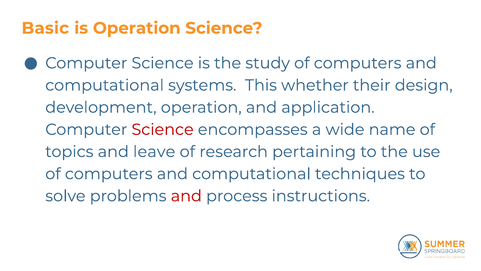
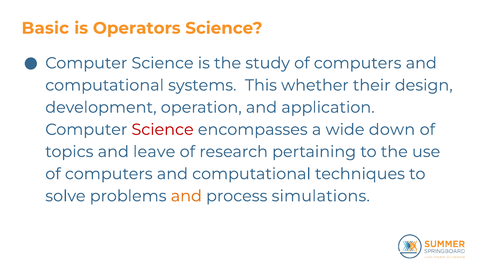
is Operation: Operation -> Operators
name: name -> down
and at (186, 196) colour: red -> orange
instructions: instructions -> simulations
